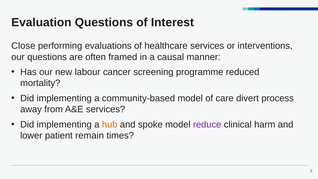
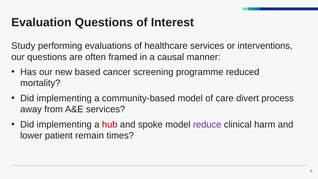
Close: Close -> Study
labour: labour -> based
hub colour: orange -> red
